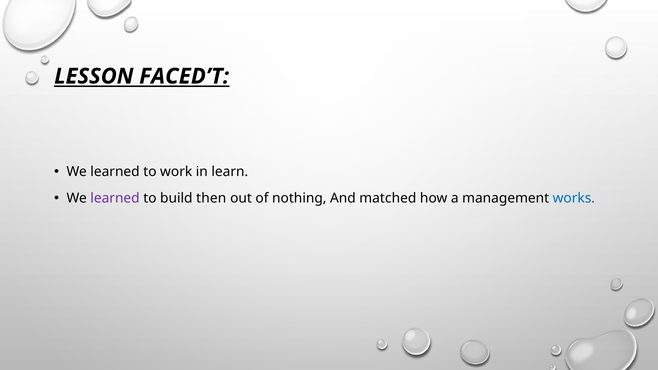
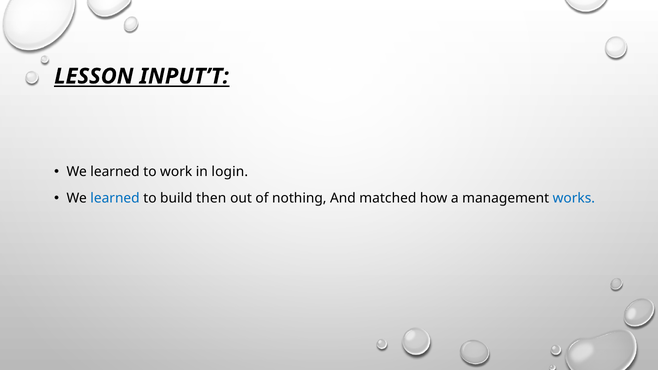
FACED’T: FACED’T -> INPUT’T
learn: learn -> login
learned at (115, 199) colour: purple -> blue
